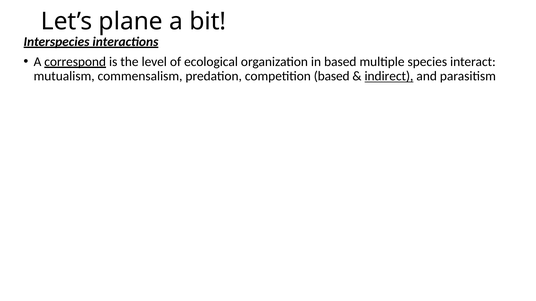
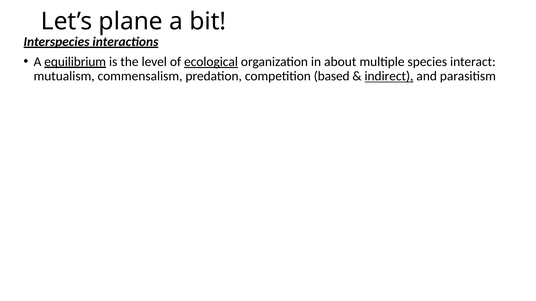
correspond: correspond -> equilibrium
ecological underline: none -> present
in based: based -> about
